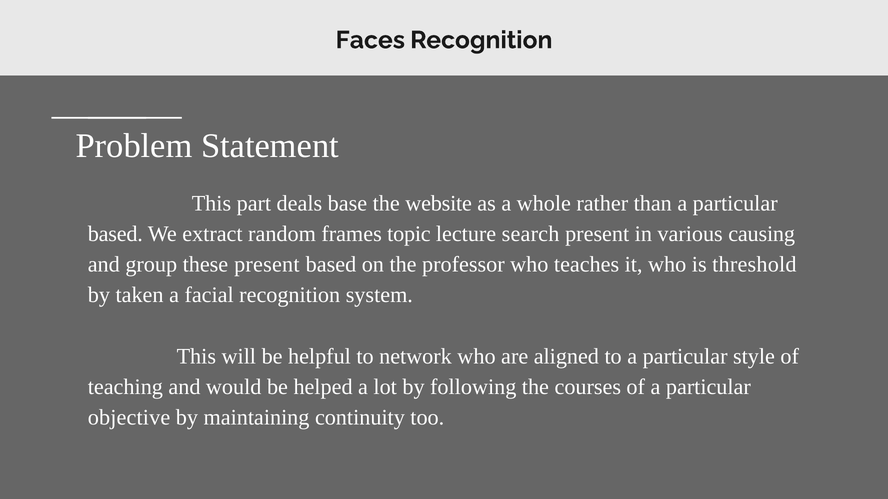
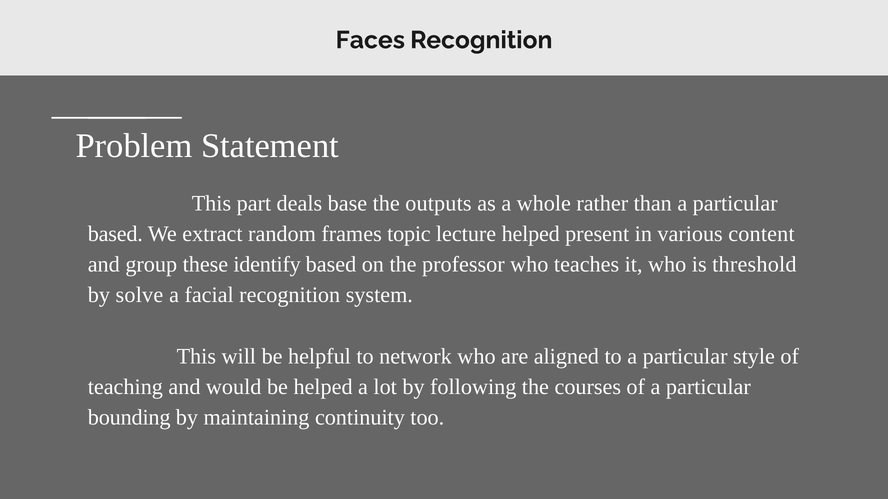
website: website -> outputs
lecture search: search -> helped
causing: causing -> content
these present: present -> identify
taken: taken -> solve
objective: objective -> bounding
